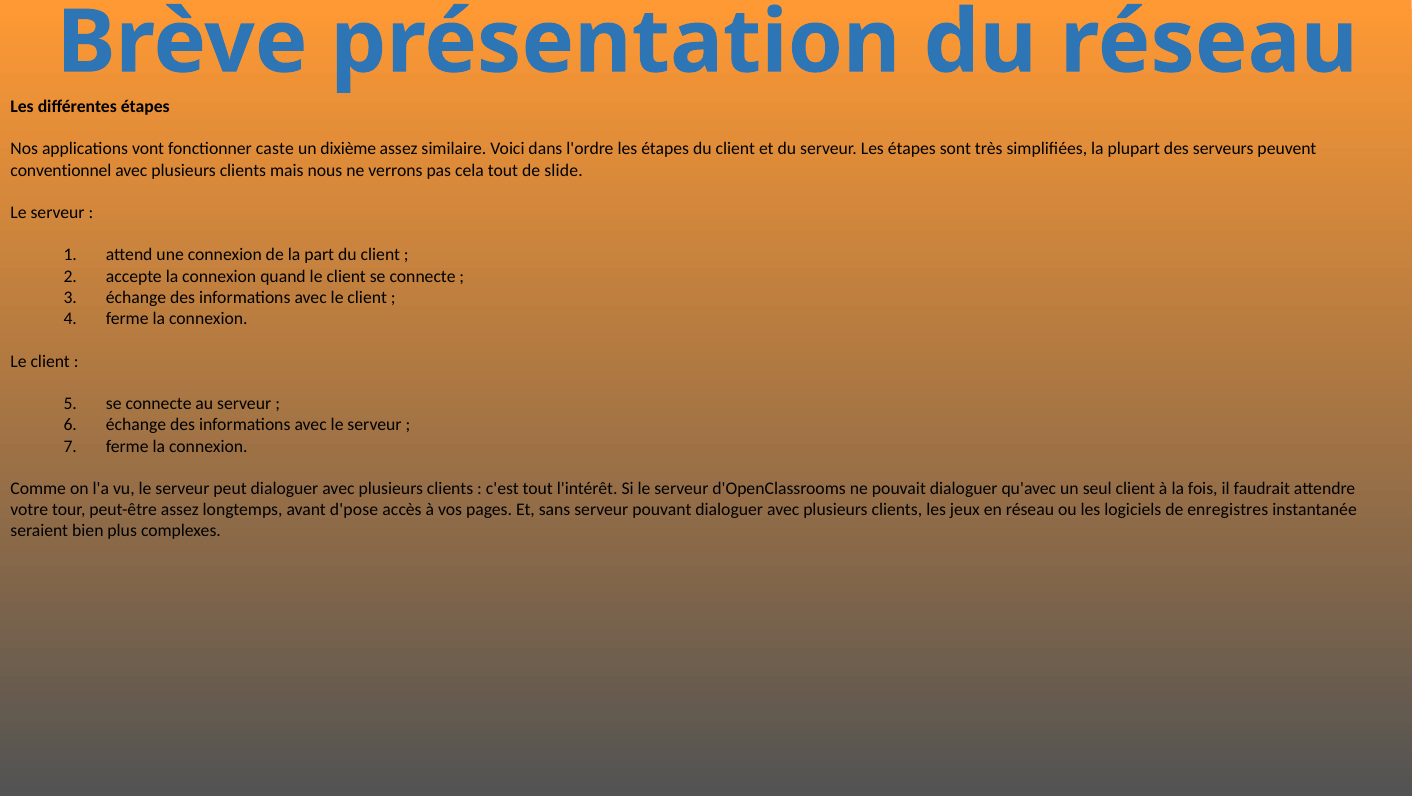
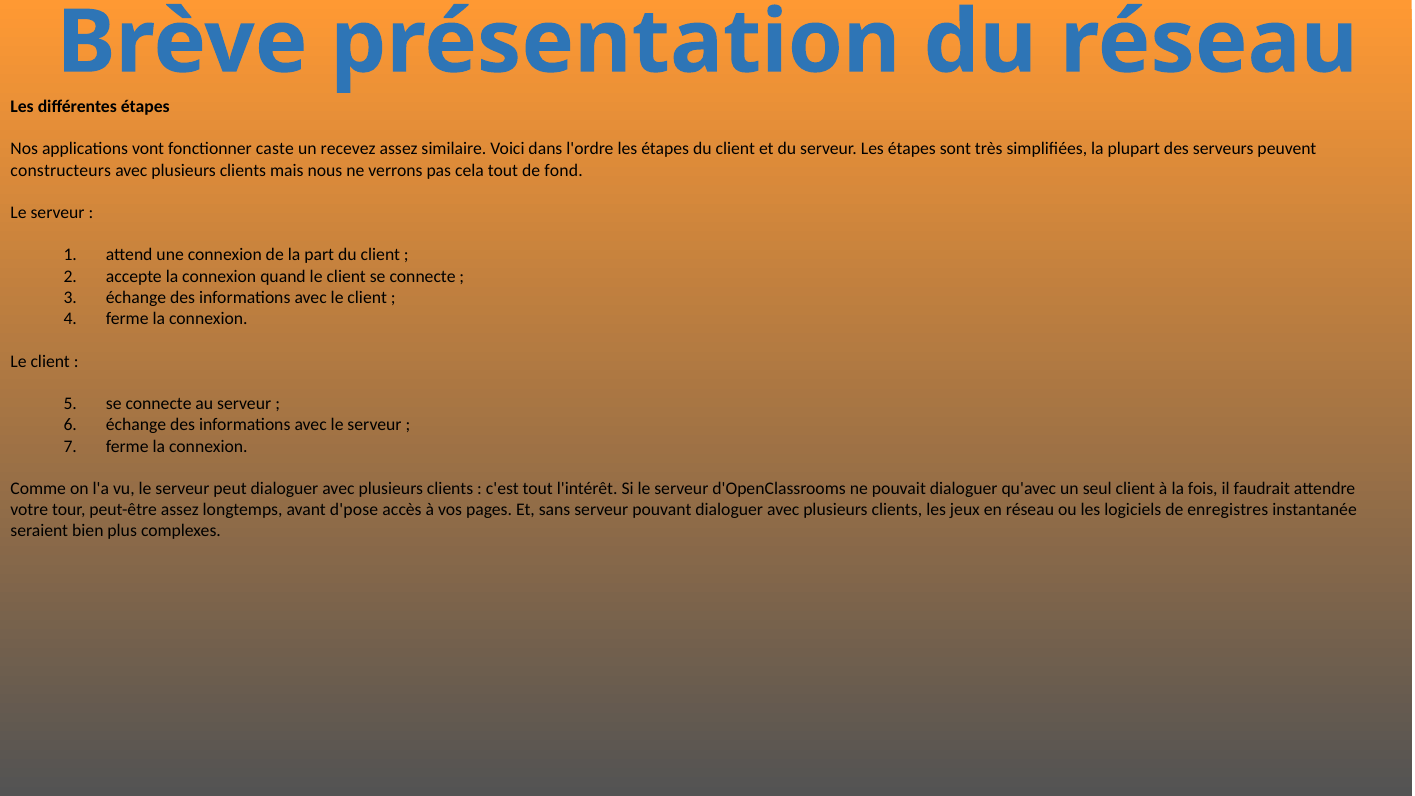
dixième: dixième -> recevez
conventionnel: conventionnel -> constructeurs
slide: slide -> fond
